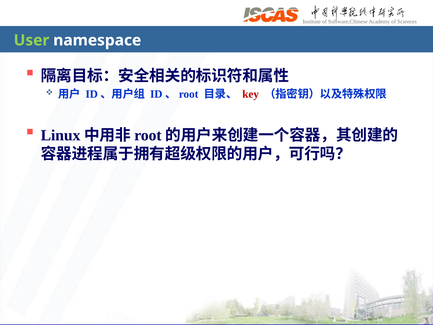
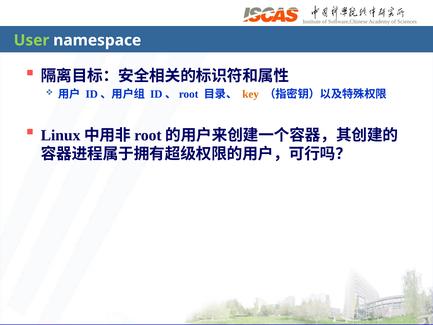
key colour: red -> orange
